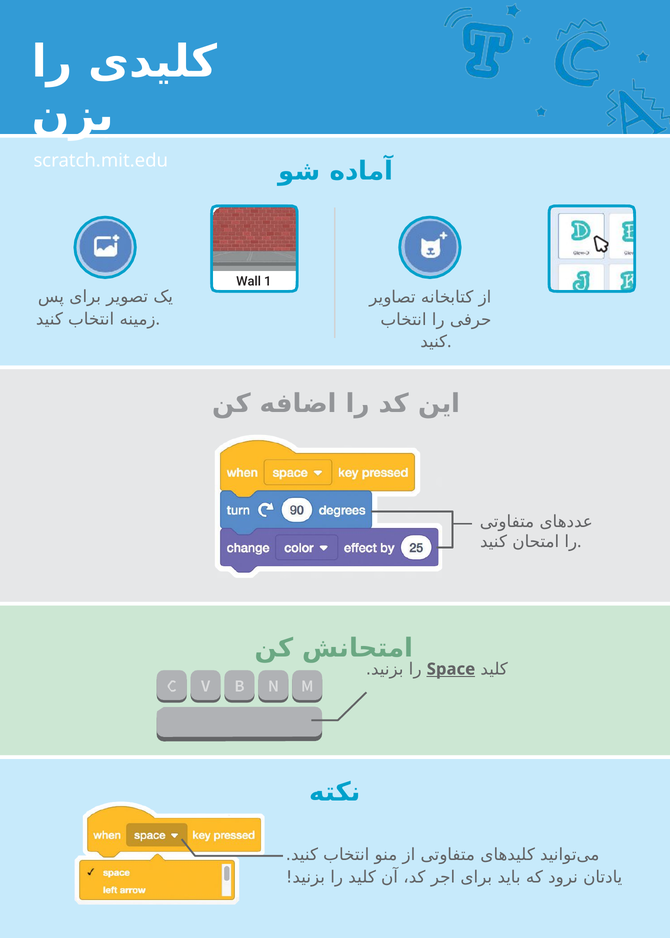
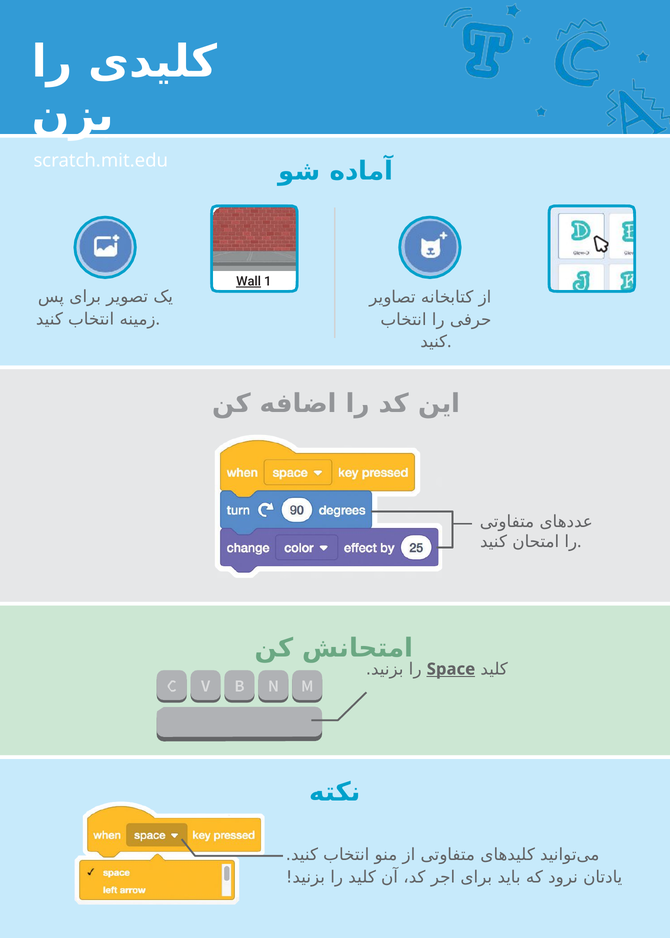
Wall underline: none -> present
